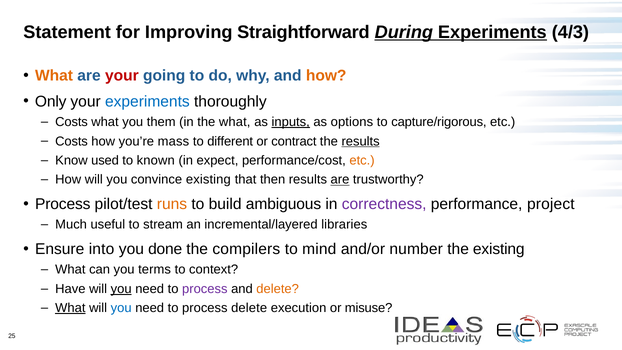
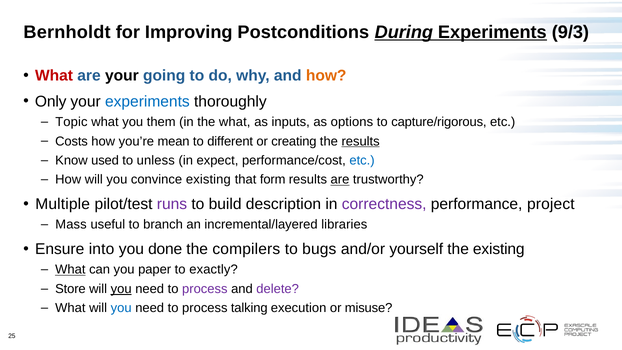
Statement: Statement -> Bernholdt
Straightforward: Straightforward -> Postconditions
4/3: 4/3 -> 9/3
What at (54, 76) colour: orange -> red
your at (122, 76) colour: red -> black
Costs at (72, 122): Costs -> Topic
inputs underline: present -> none
mass: mass -> mean
contract: contract -> creating
known: known -> unless
etc at (362, 160) colour: orange -> blue
then: then -> form
Process at (63, 204): Process -> Multiple
runs colour: orange -> purple
ambiguous: ambiguous -> description
Much: Much -> Mass
stream: stream -> branch
mind: mind -> bugs
number: number -> yourself
What at (70, 270) underline: none -> present
terms: terms -> paper
context: context -> exactly
Have: Have -> Store
delete at (278, 289) colour: orange -> purple
What at (70, 308) underline: present -> none
process delete: delete -> talking
